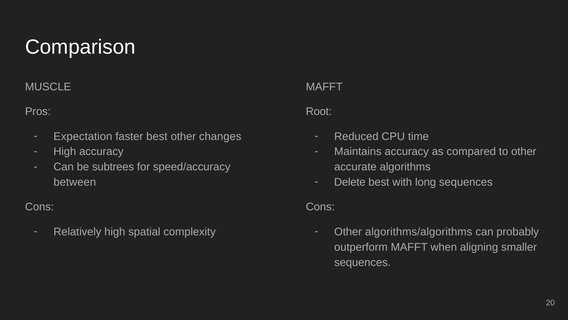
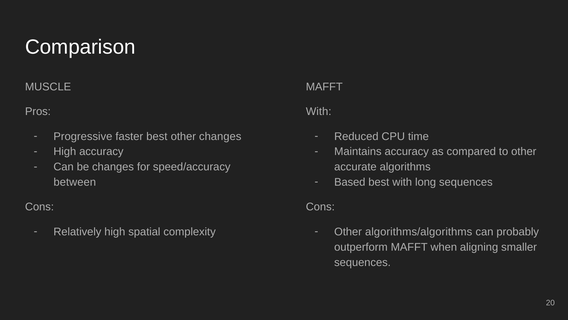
Root at (319, 111): Root -> With
Expectation: Expectation -> Progressive
be subtrees: subtrees -> changes
Delete: Delete -> Based
